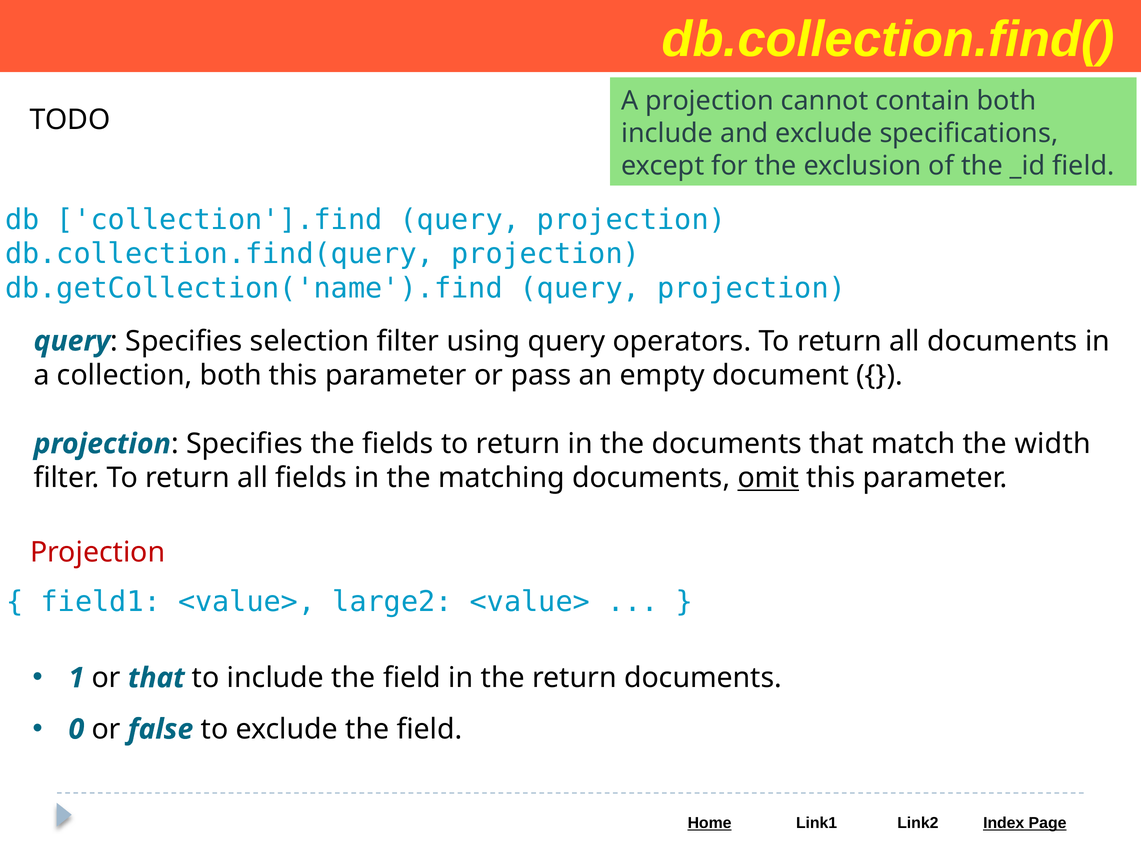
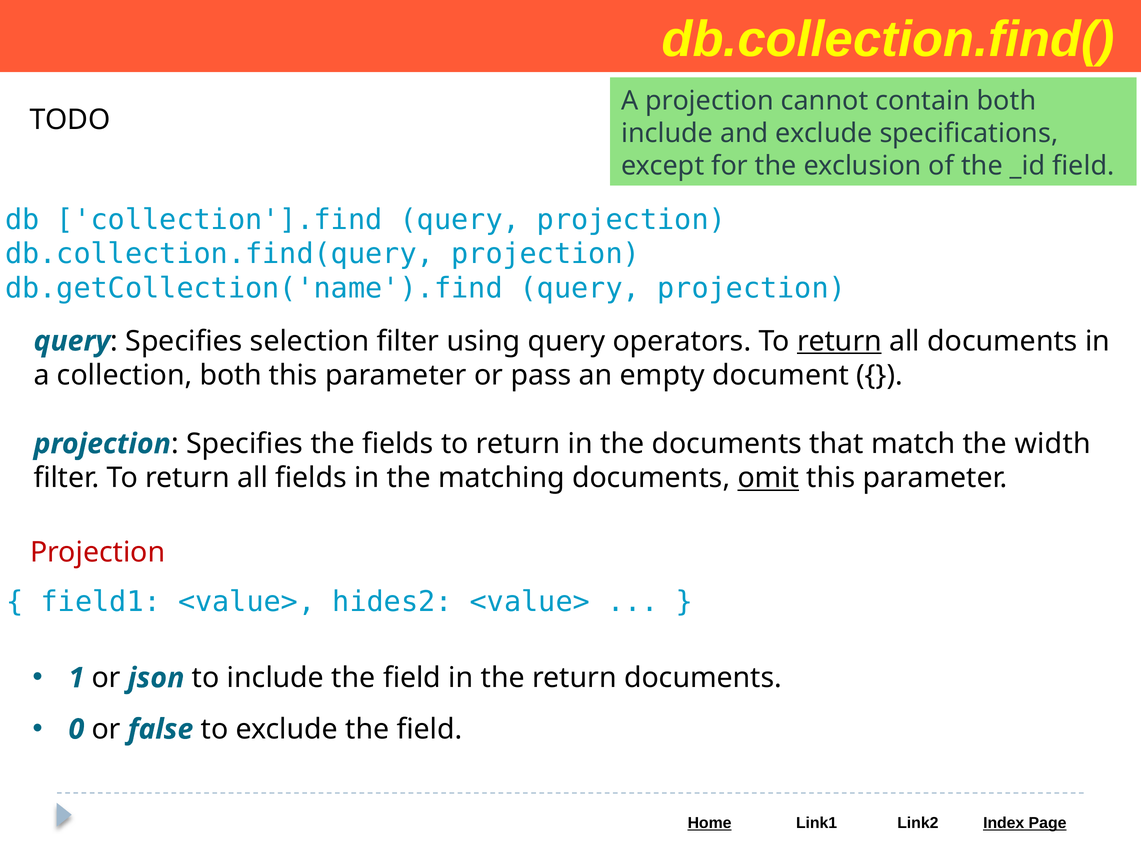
return at (839, 341) underline: none -> present
large2: large2 -> hides2
or that: that -> json
